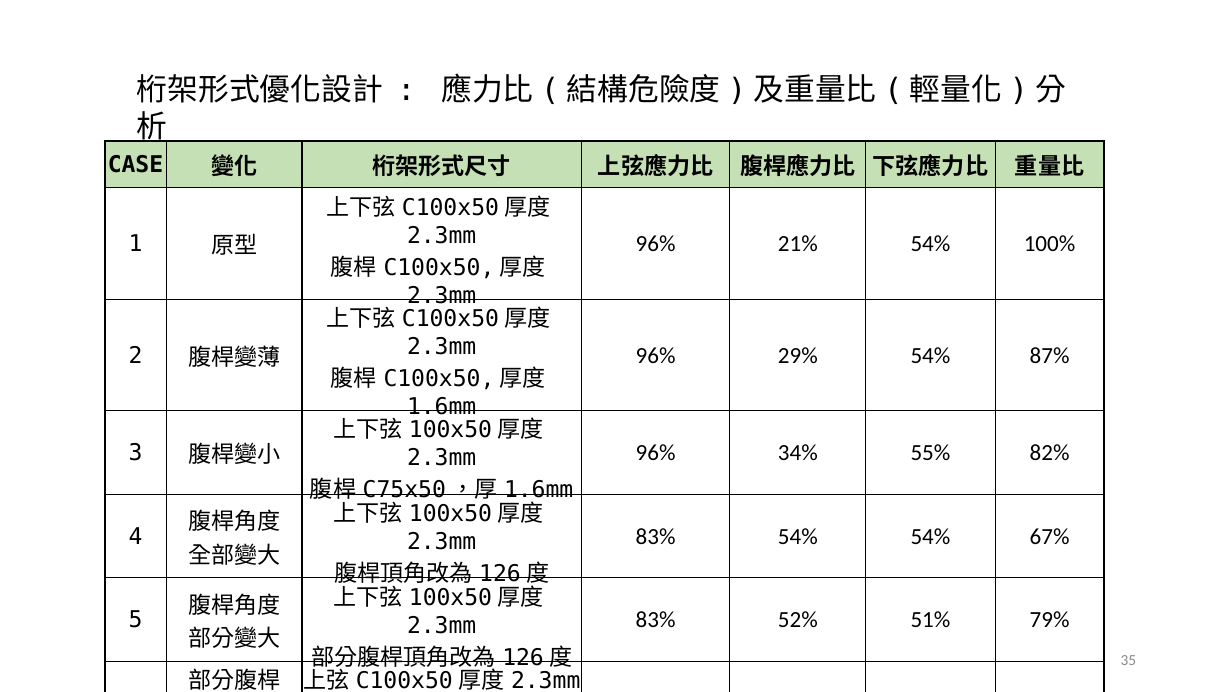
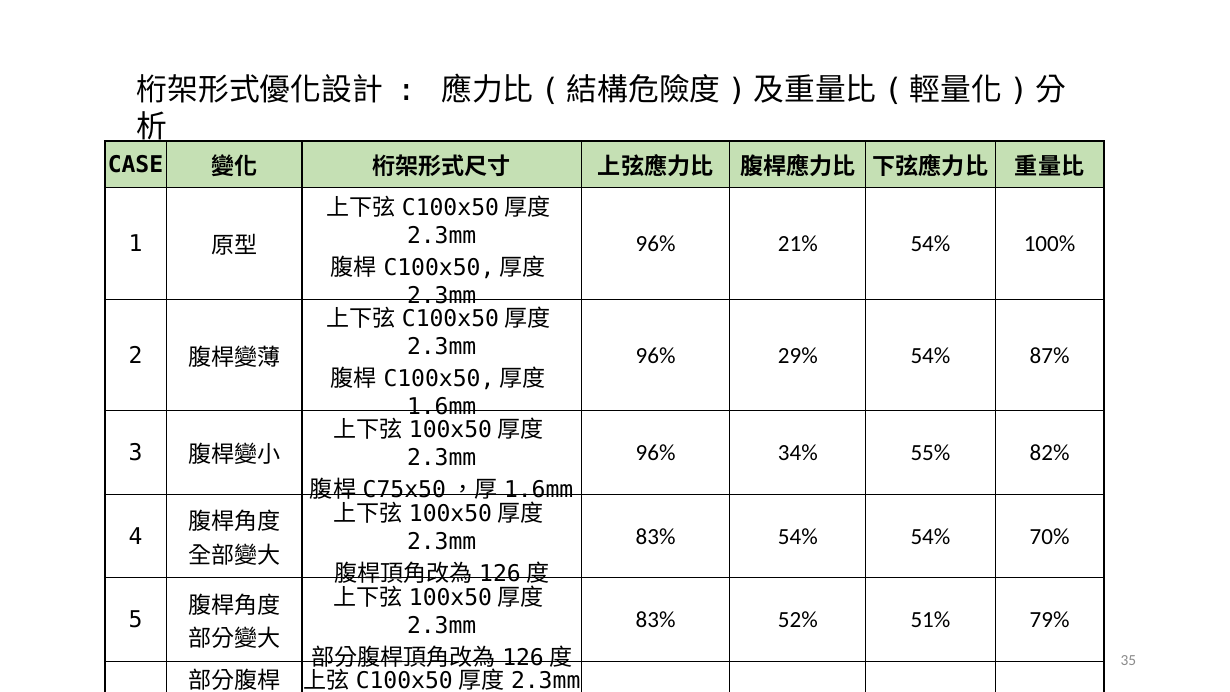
67%: 67% -> 70%
